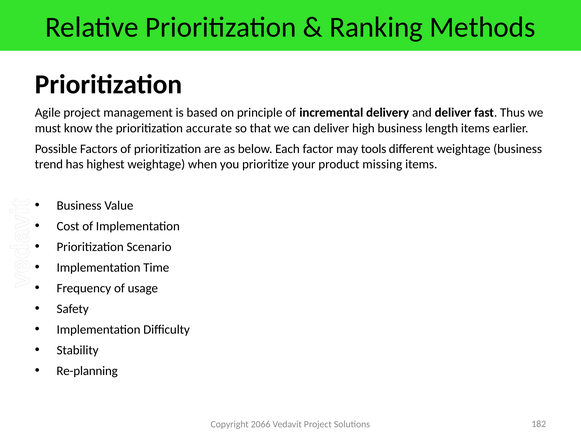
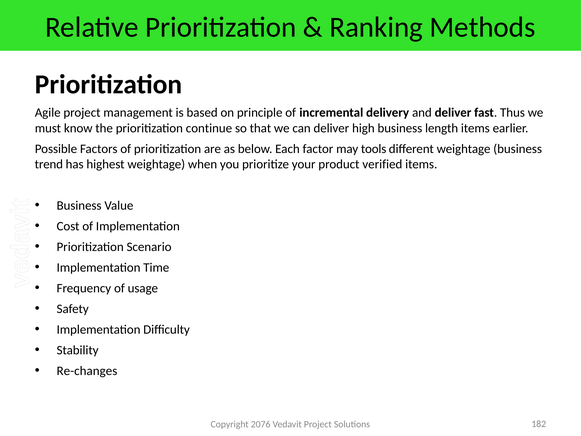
accurate: accurate -> continue
missing: missing -> verified
Re-planning: Re-planning -> Re-changes
2066: 2066 -> 2076
